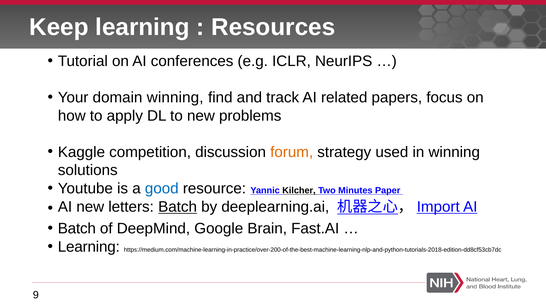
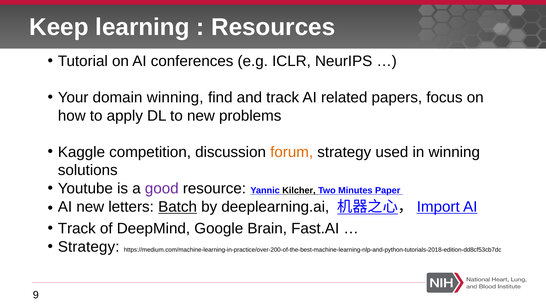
good colour: blue -> purple
Batch at (77, 229): Batch -> Track
Learning at (89, 247): Learning -> Strategy
